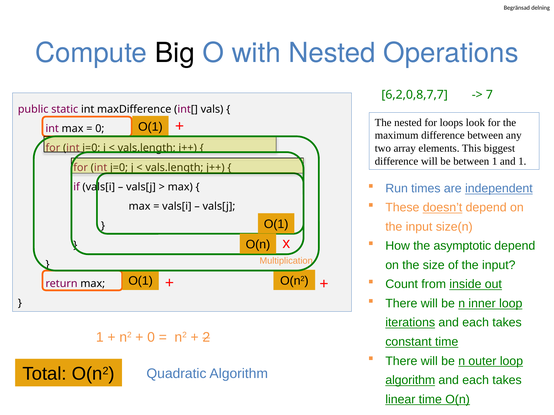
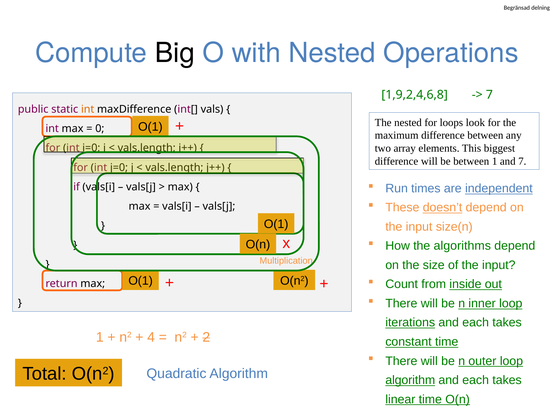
6,2,0,8,7,7: 6,2,0,8,7,7 -> 1,9,2,4,6,8
int at (88, 110) colour: black -> orange
and 1: 1 -> 7
asymptotic: asymptotic -> algorithms
0 at (151, 338): 0 -> 4
